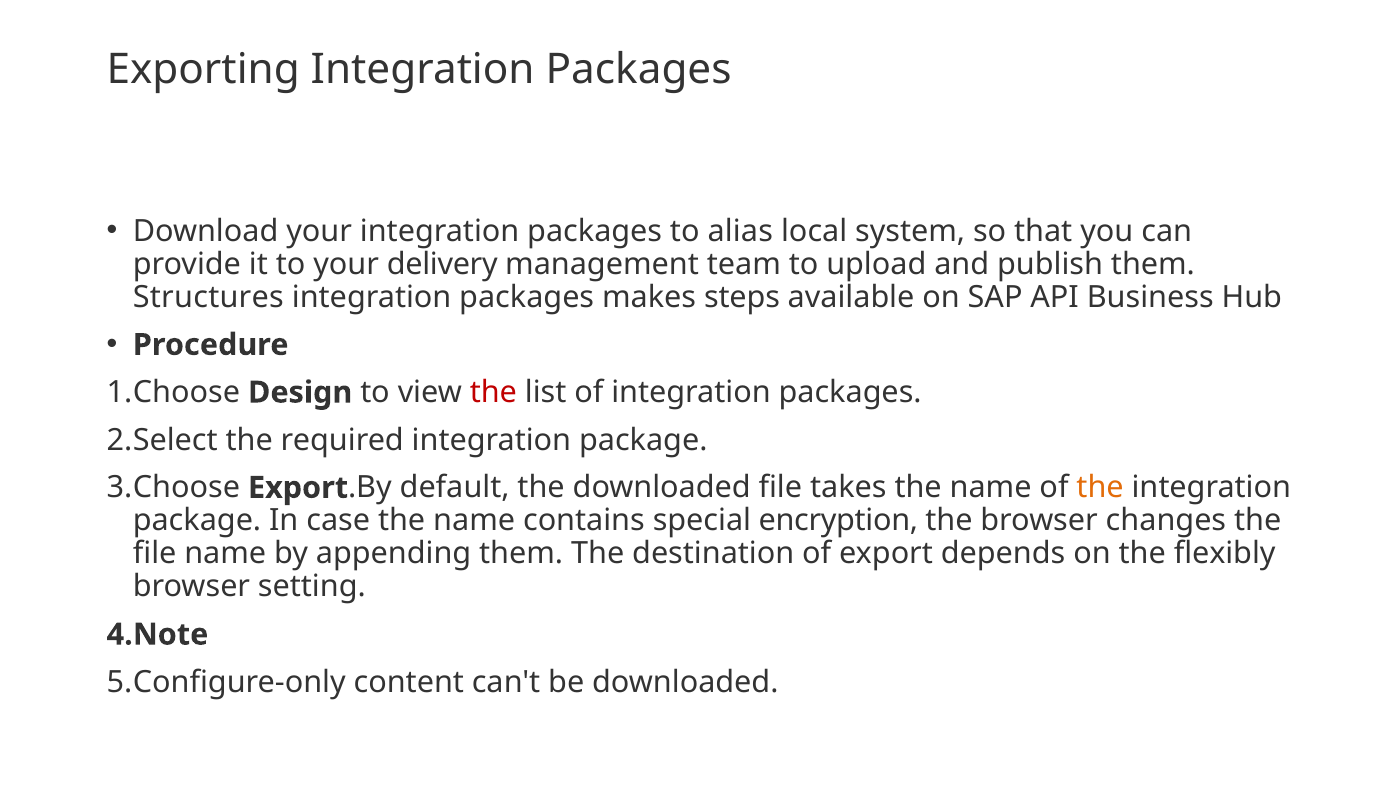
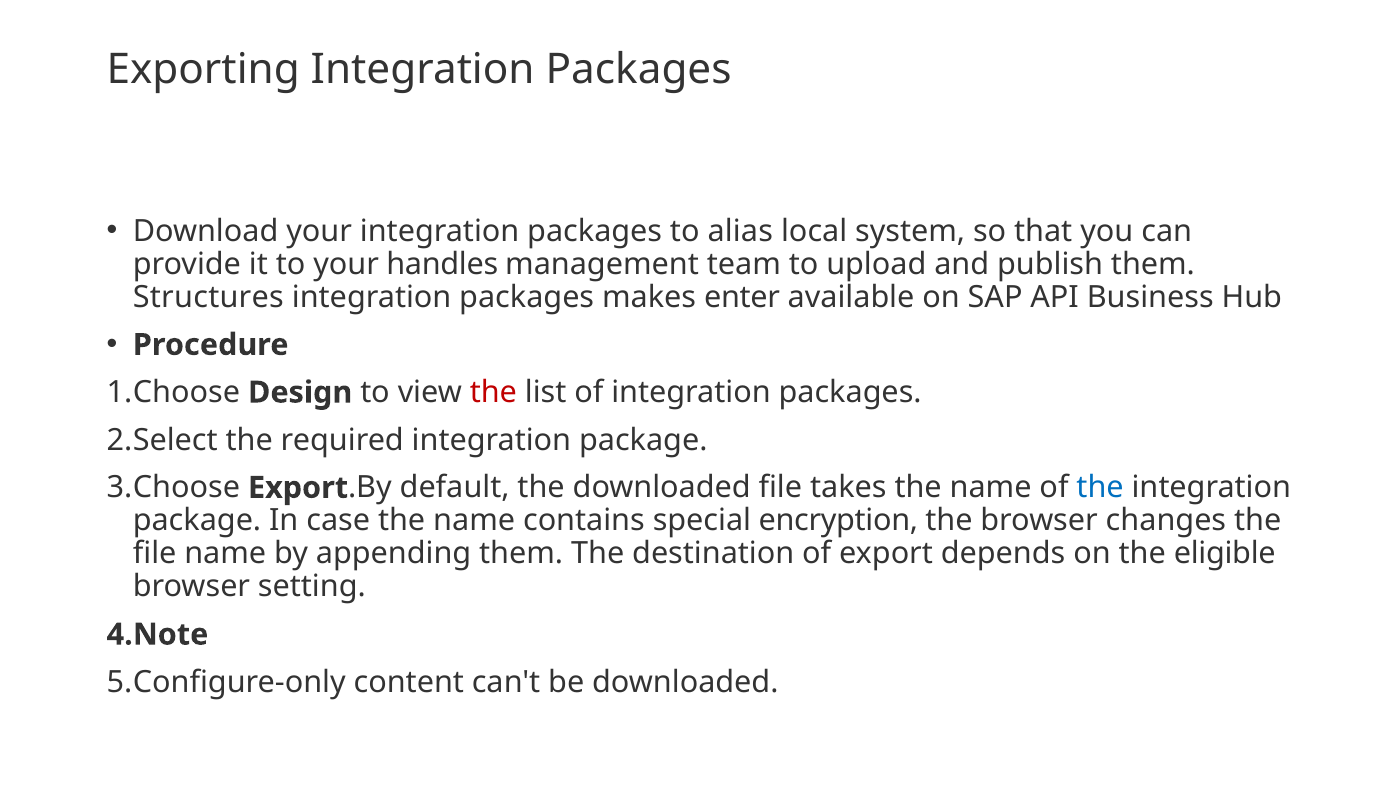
delivery: delivery -> handles
steps: steps -> enter
the at (1100, 488) colour: orange -> blue
flexibly: flexibly -> eligible
